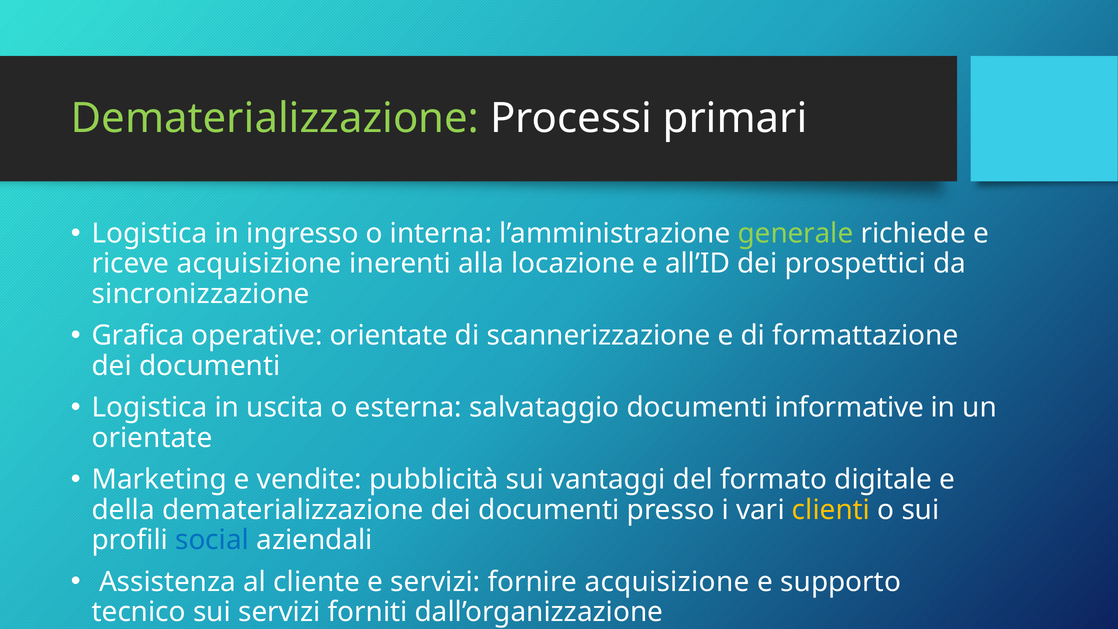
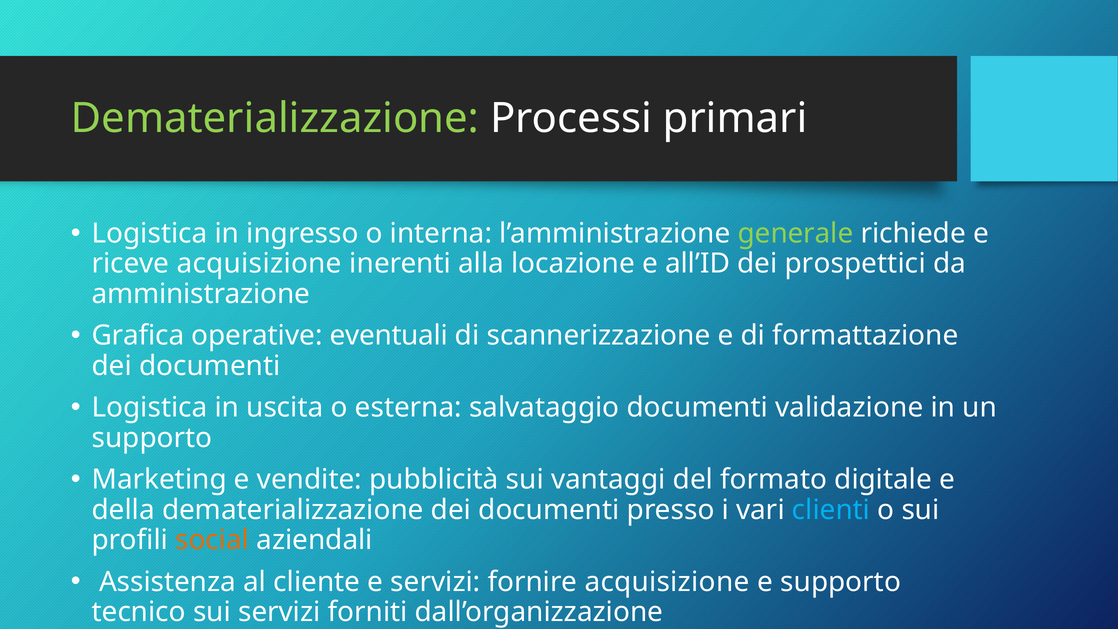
sincronizzazione: sincronizzazione -> amministrazione
operative orientate: orientate -> eventuali
informative: informative -> validazione
orientate at (152, 438): orientate -> supporto
clienti colour: yellow -> light blue
social colour: blue -> orange
